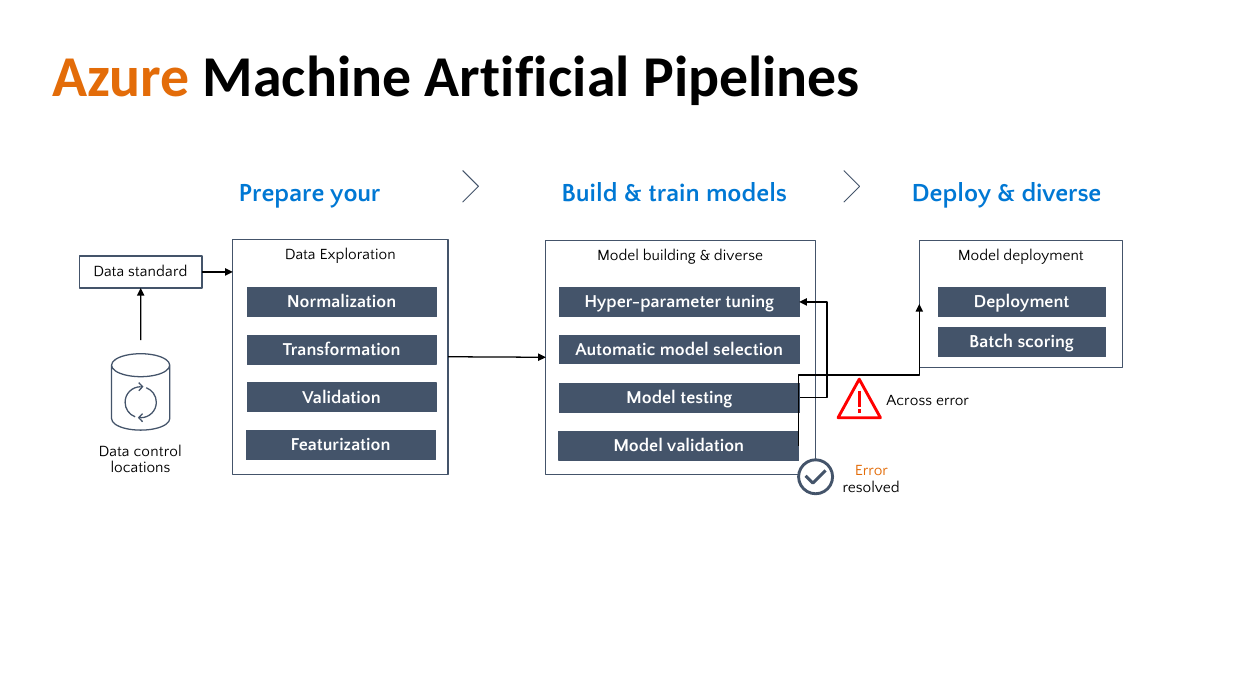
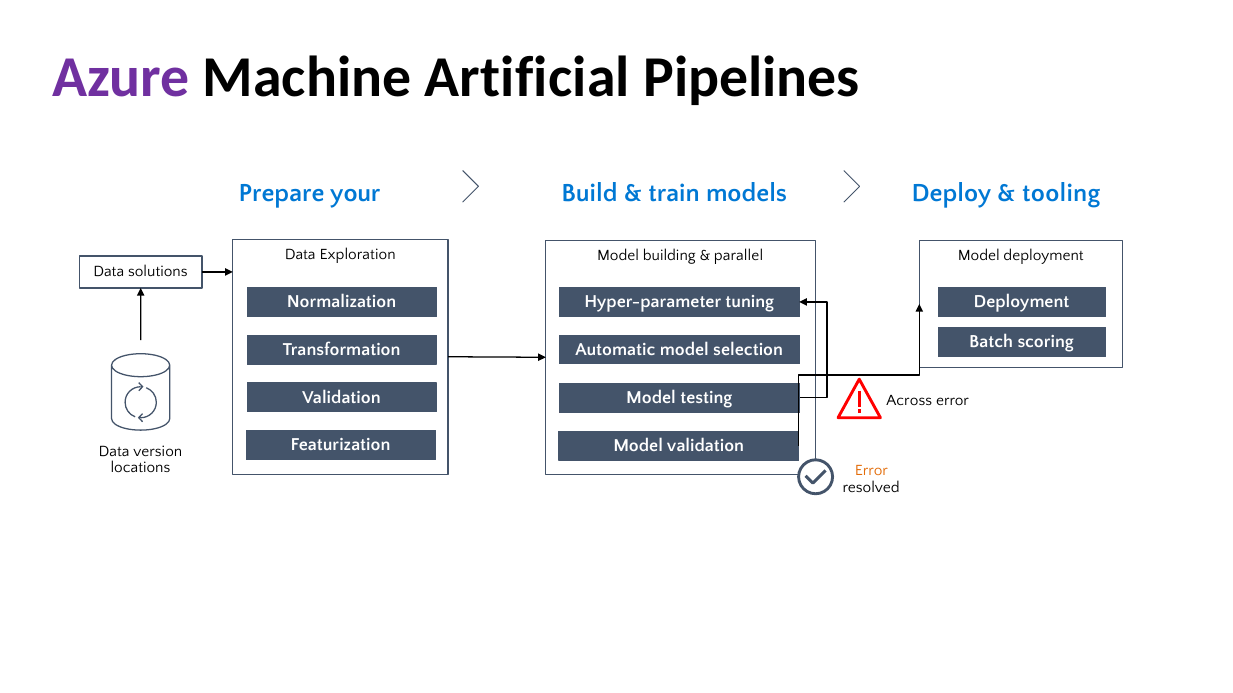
Azure colour: orange -> purple
diverse at (1062, 193): diverse -> tooling
diverse at (739, 256): diverse -> parallel
standard: standard -> solutions
control: control -> version
